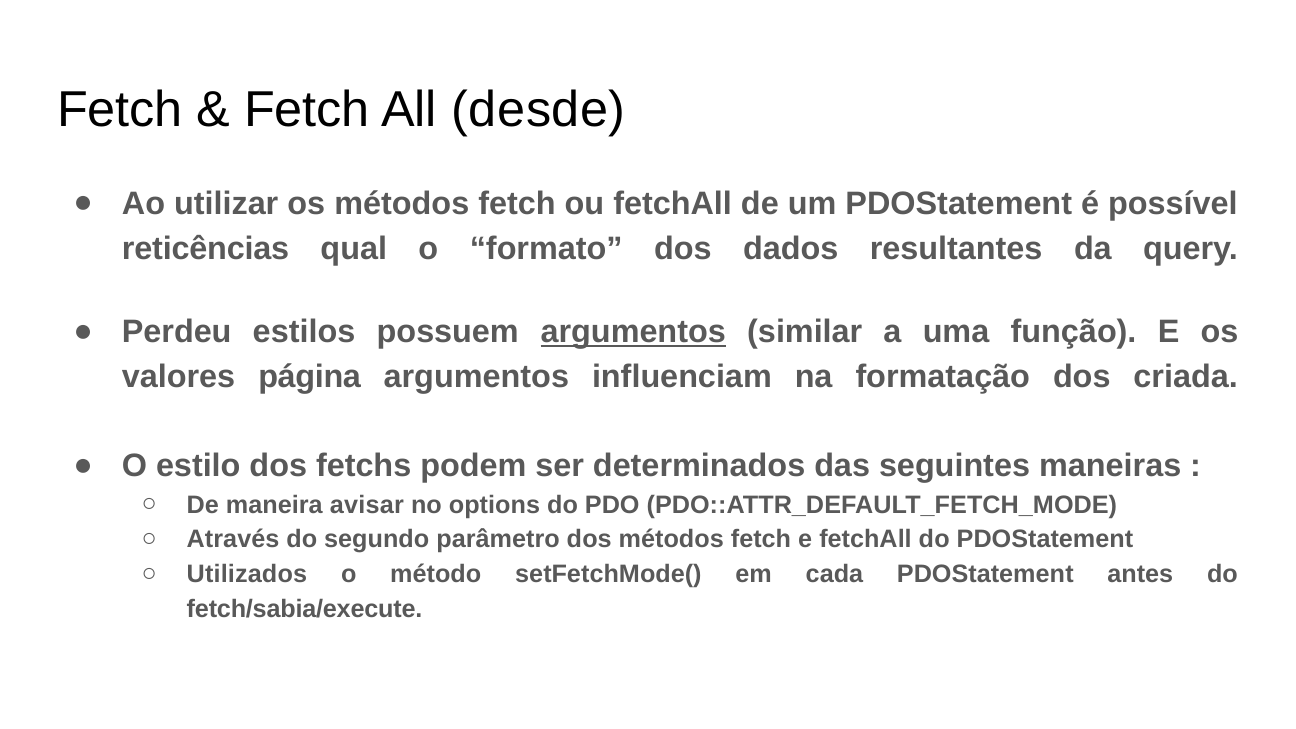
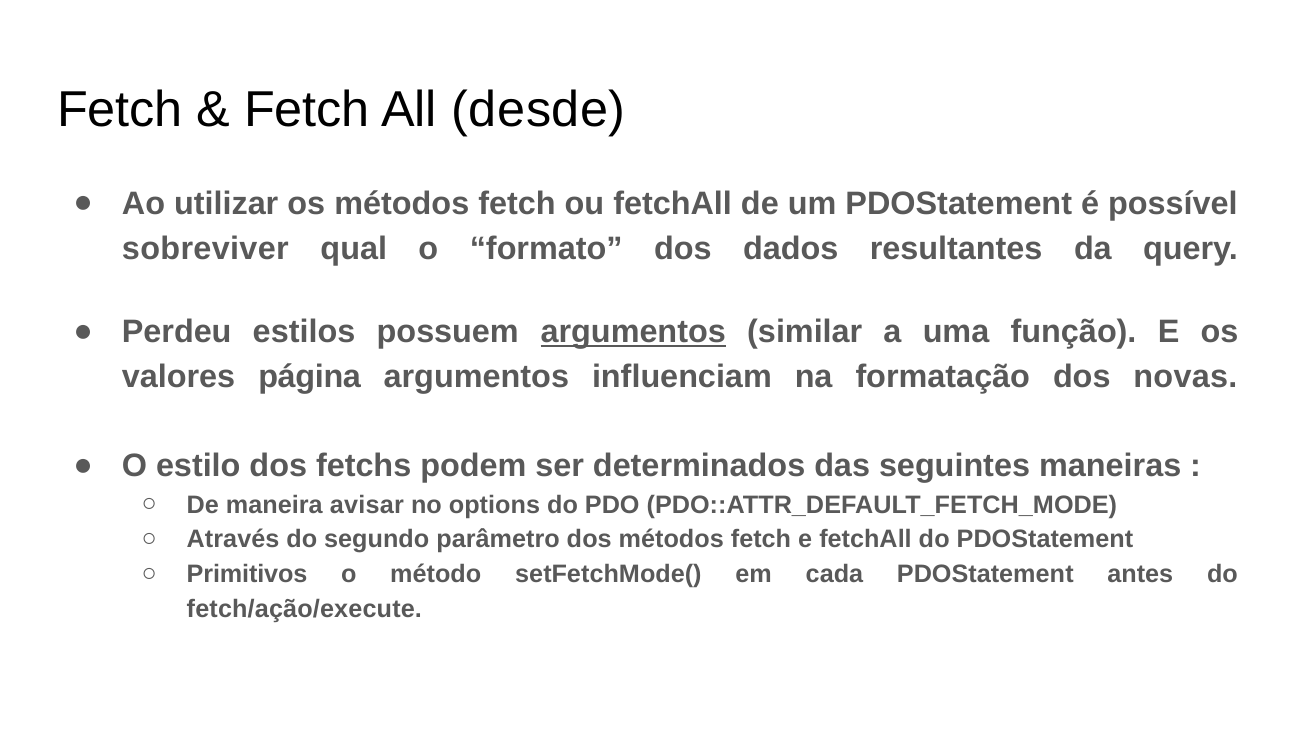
reticências: reticências -> sobreviver
criada: criada -> novas
Utilizados: Utilizados -> Primitivos
fetch/sabia/execute: fetch/sabia/execute -> fetch/ação/execute
